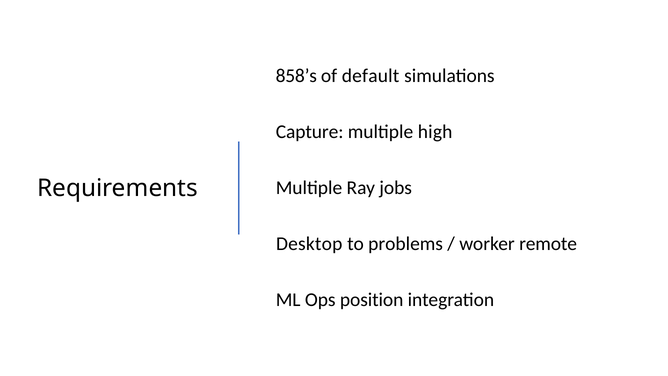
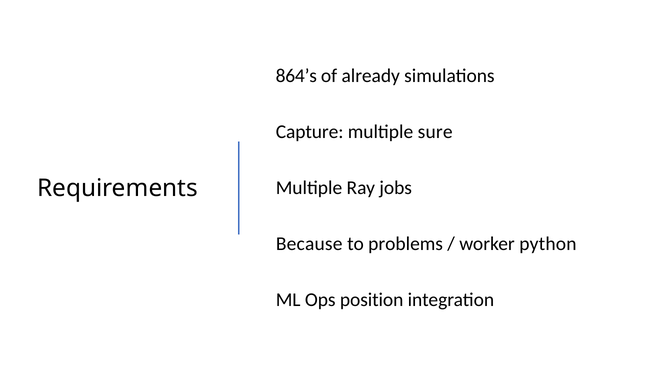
858’s: 858’s -> 864’s
default: default -> already
high: high -> sure
Desktop: Desktop -> Because
remote: remote -> python
